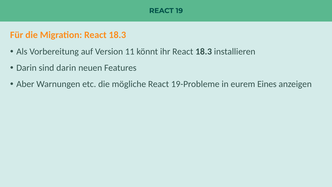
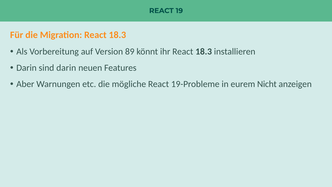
11: 11 -> 89
Eines: Eines -> Nicht
